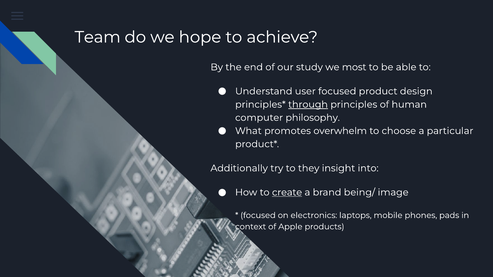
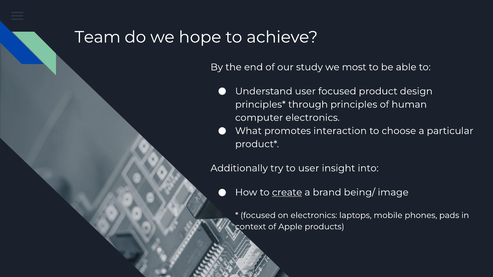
through underline: present -> none
computer philosophy: philosophy -> electronics
overwhelm: overwhelm -> interaction
to they: they -> user
